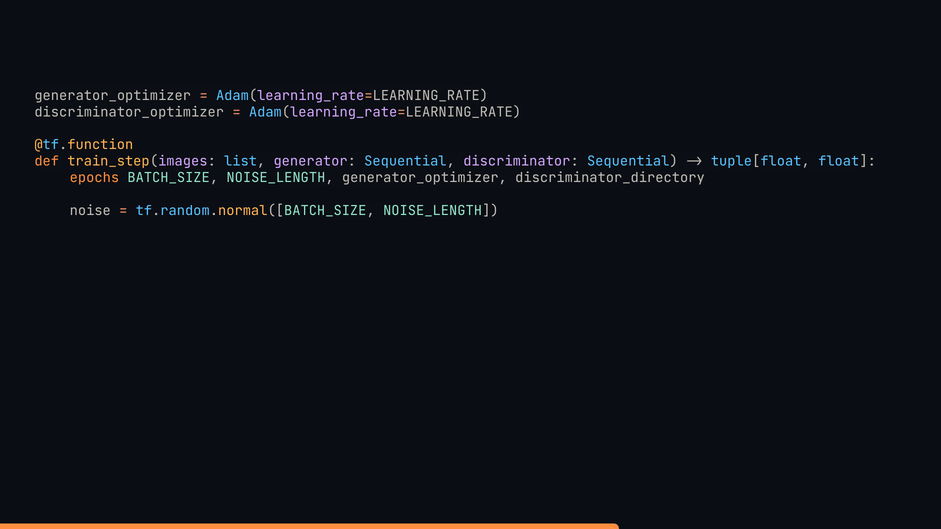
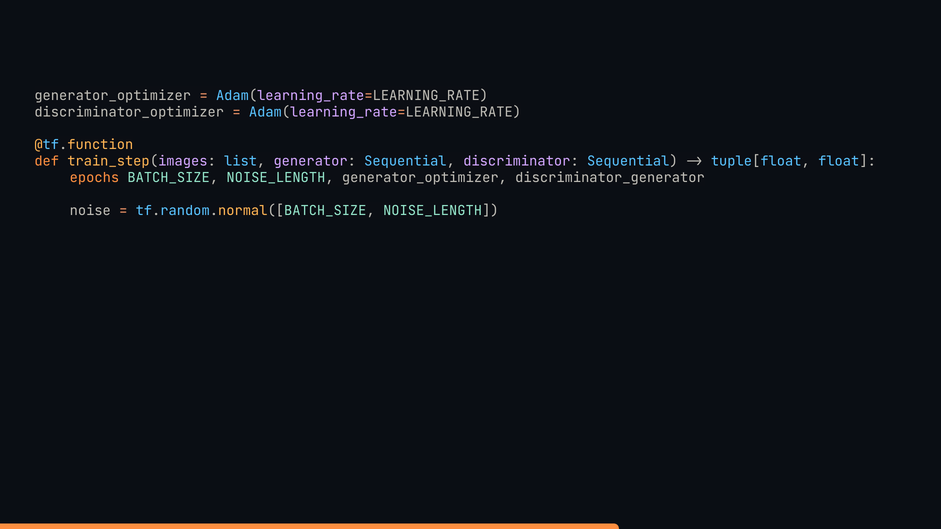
discriminator_directory: discriminator_directory -> discriminator_generator
